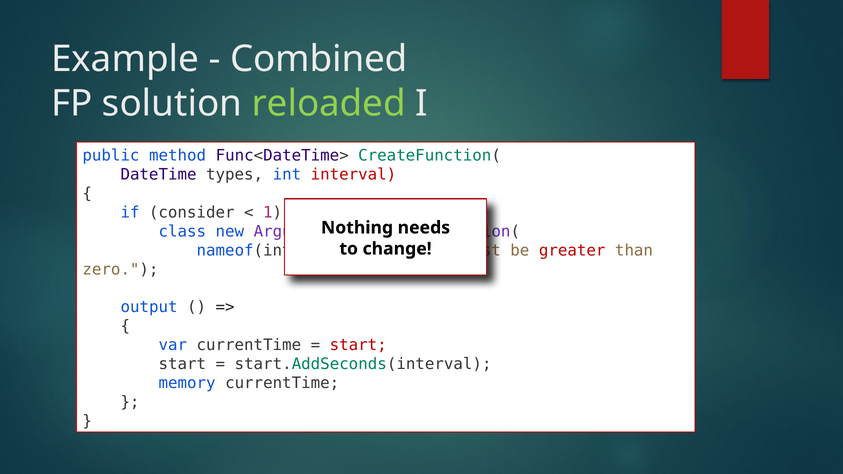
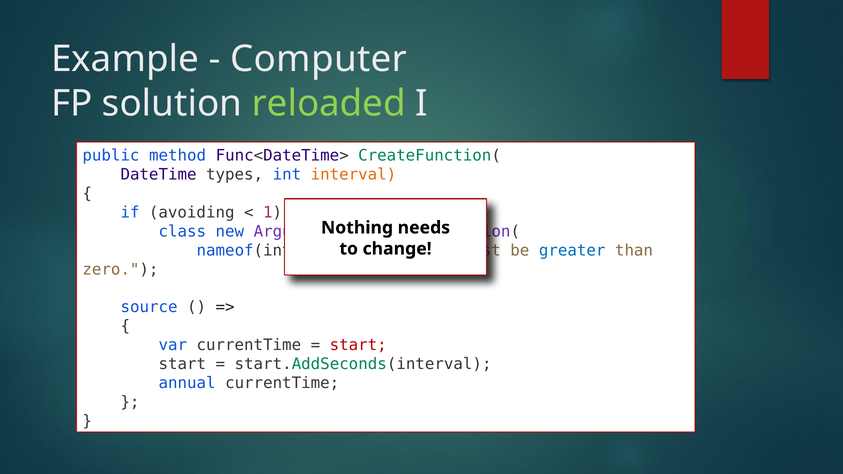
Combined: Combined -> Computer
interval at (353, 175) colour: red -> orange
consider: consider -> avoiding
greater colour: red -> blue
output: output -> source
memory: memory -> annual
